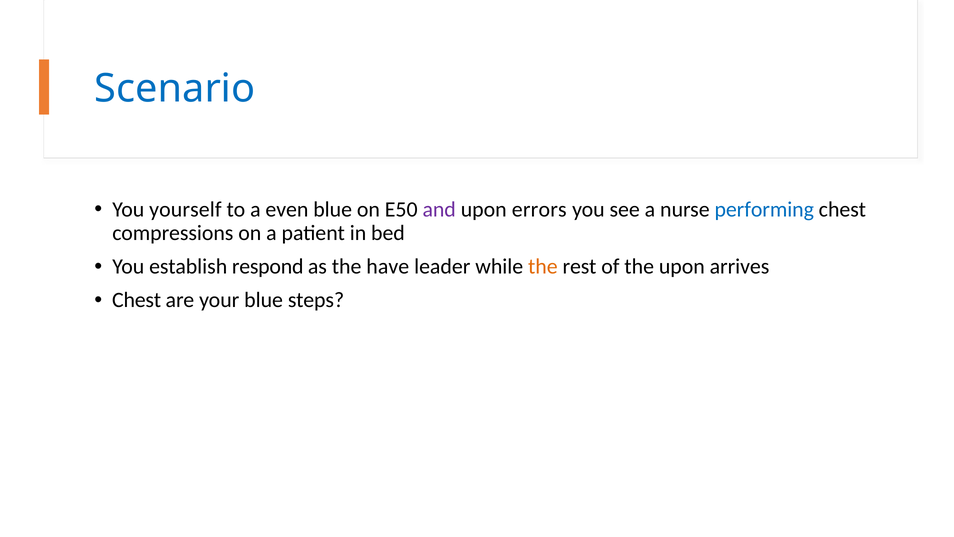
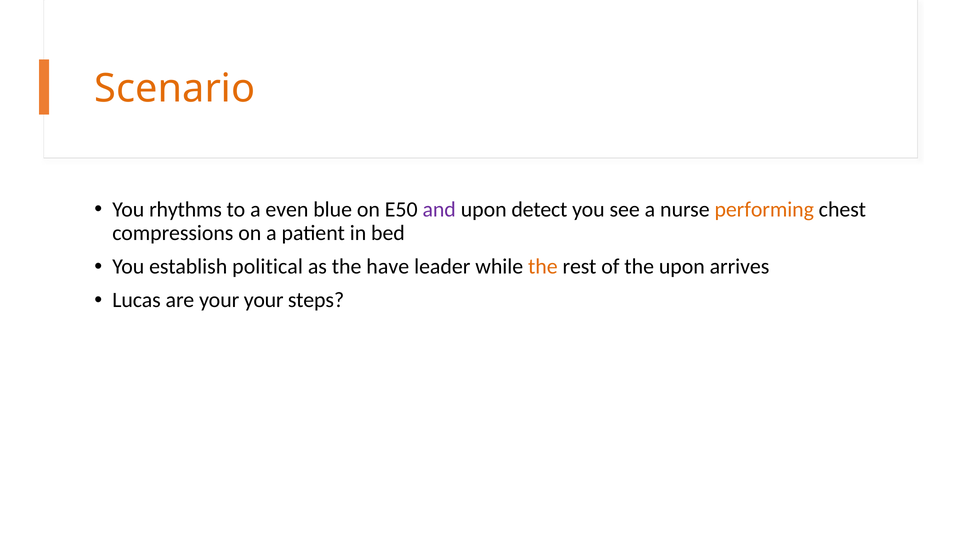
Scenario colour: blue -> orange
yourself: yourself -> rhythms
errors: errors -> detect
performing colour: blue -> orange
respond: respond -> political
Chest at (137, 300): Chest -> Lucas
your blue: blue -> your
